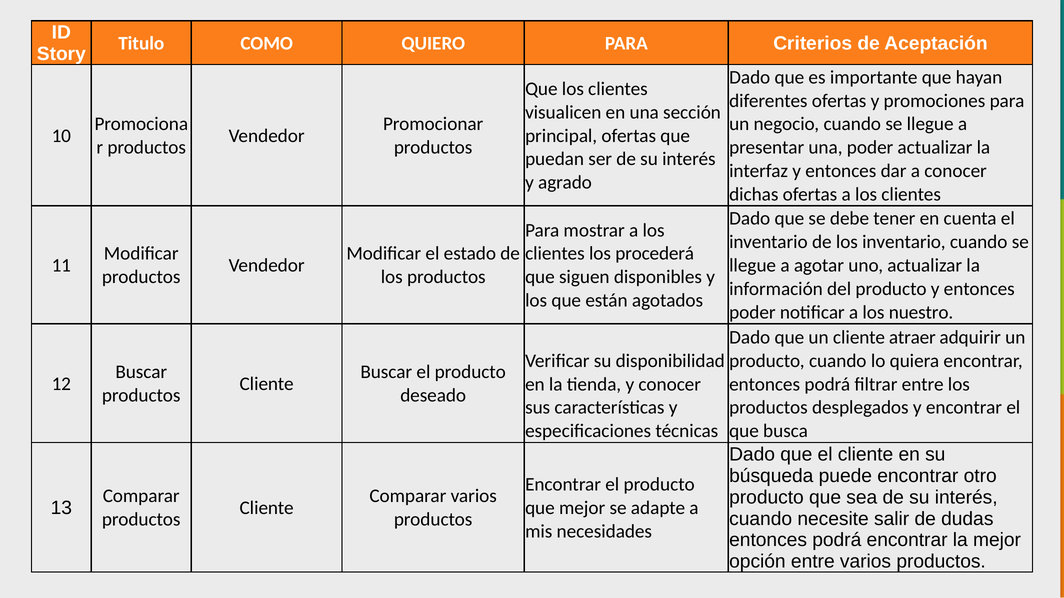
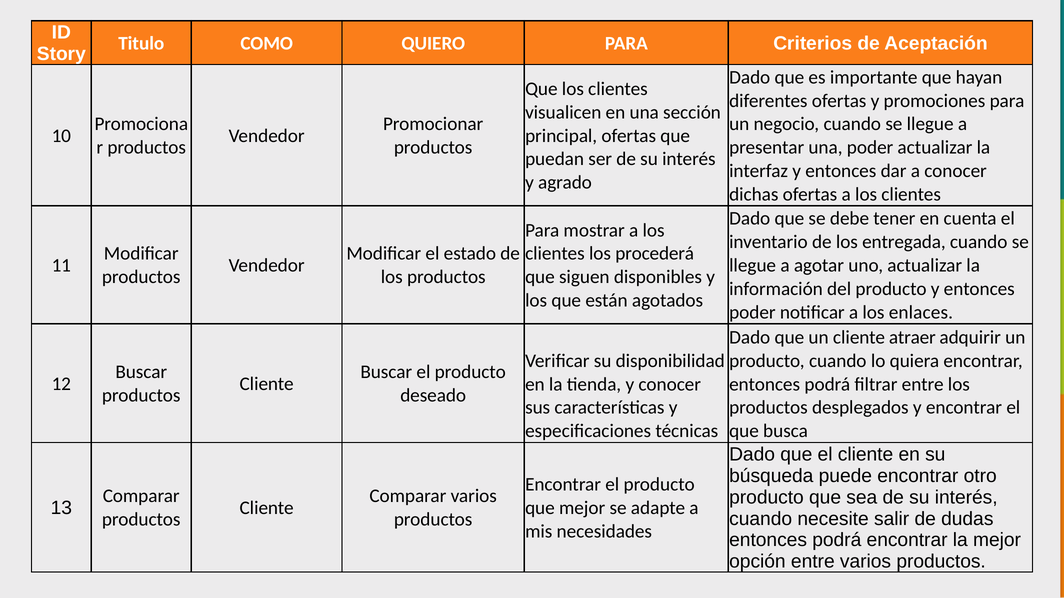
los inventario: inventario -> entregada
nuestro: nuestro -> enlaces
